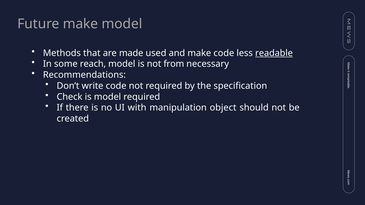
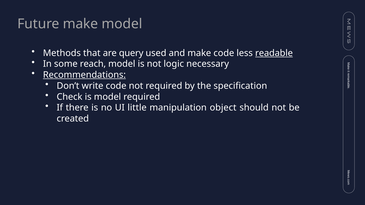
made: made -> query
from: from -> logic
Recommendations underline: none -> present
with: with -> little
